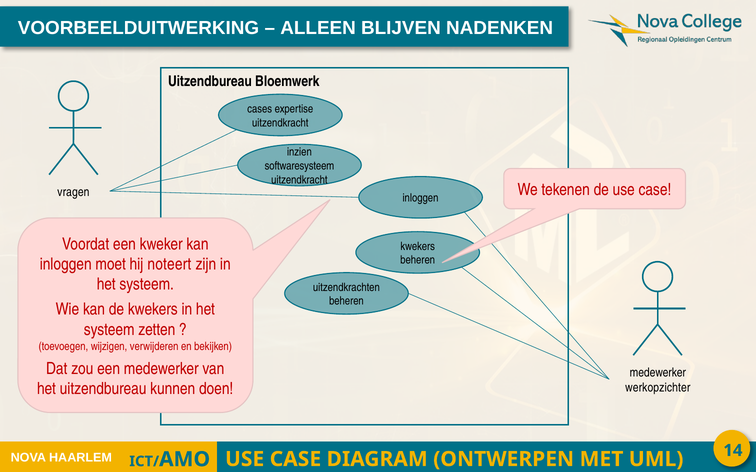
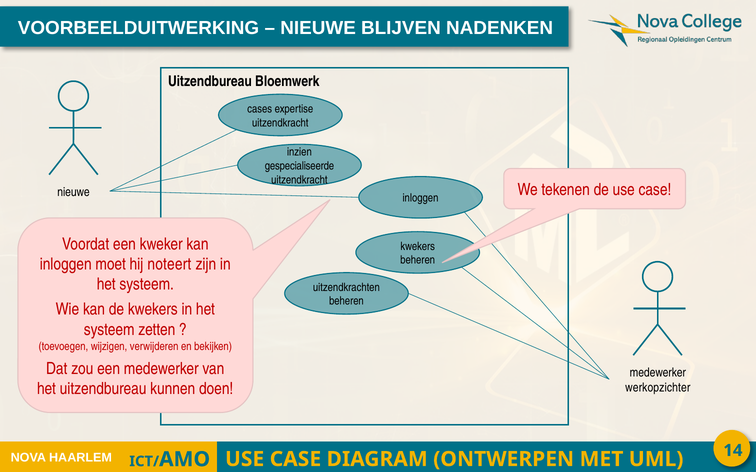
ALLEEN at (318, 28): ALLEEN -> NIEUWE
softwaresysteem: softwaresysteem -> gespecialiseerde
vragen at (73, 192): vragen -> nieuwe
